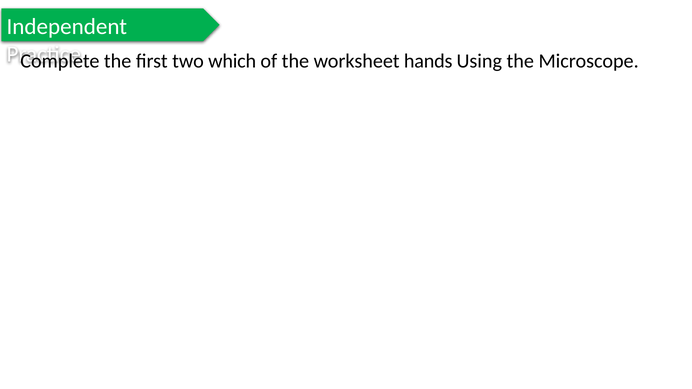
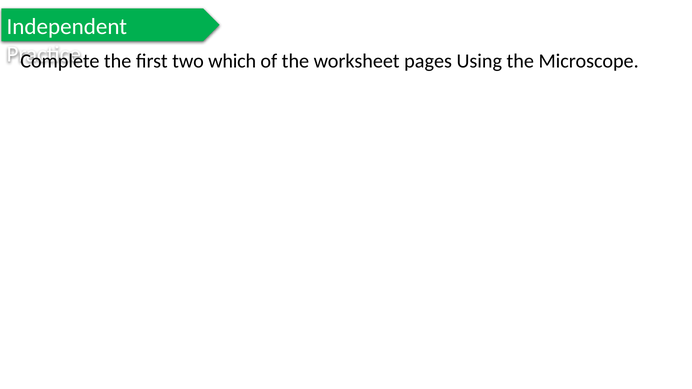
hands: hands -> pages
